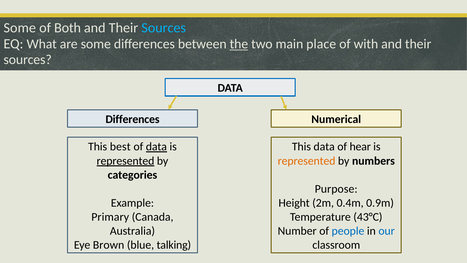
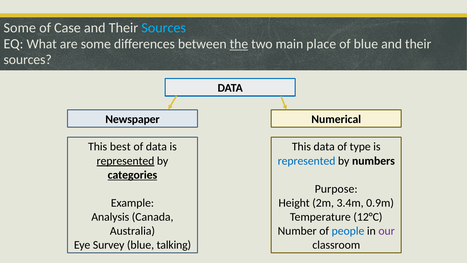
Both: Both -> Case
of with: with -> blue
Differences at (132, 119): Differences -> Newspaper
data at (156, 147) underline: present -> none
hear: hear -> type
represented at (307, 161) colour: orange -> blue
categories underline: none -> present
0.4m: 0.4m -> 3.4m
Primary: Primary -> Analysis
43°C: 43°C -> 12°C
our colour: blue -> purple
Brown: Brown -> Survey
